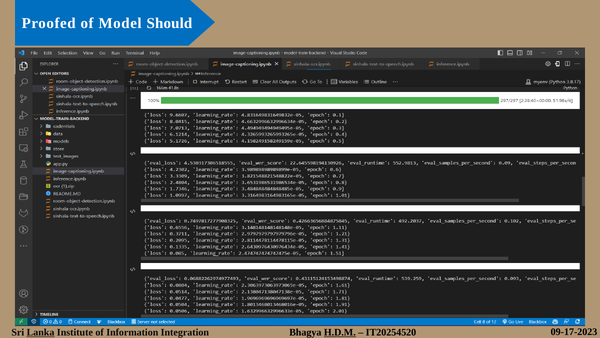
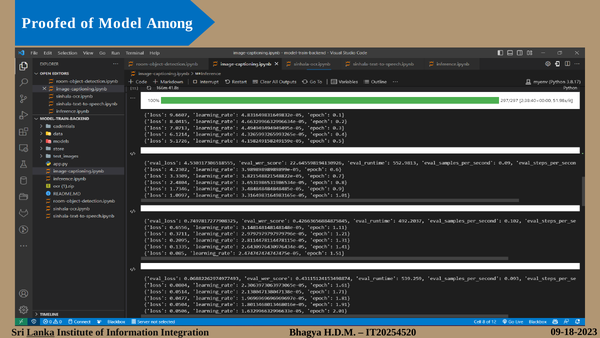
Should: Should -> Among
H.D.M underline: present -> none
09-17-2023: 09-17-2023 -> 09-18-2023
